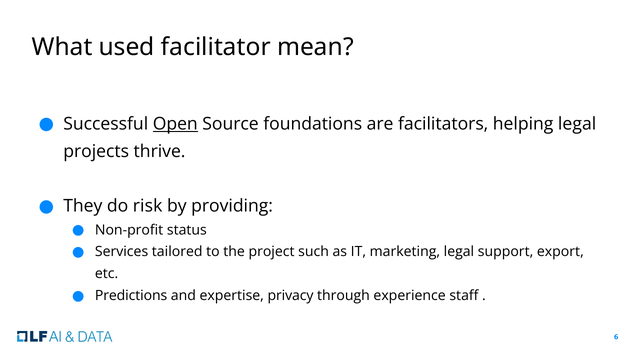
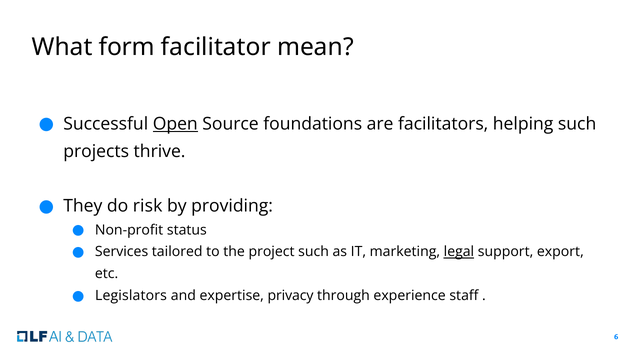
used: used -> form
helping legal: legal -> such
legal at (459, 252) underline: none -> present
Predictions: Predictions -> Legislators
